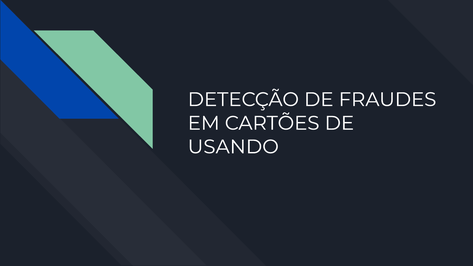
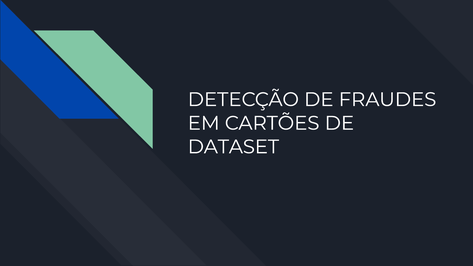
USANDO: USANDO -> DATASET
